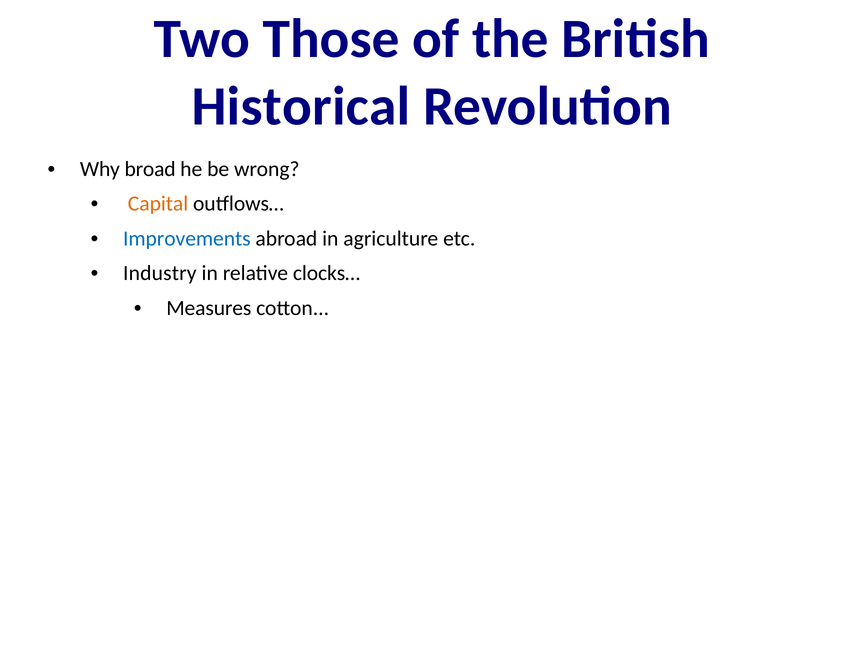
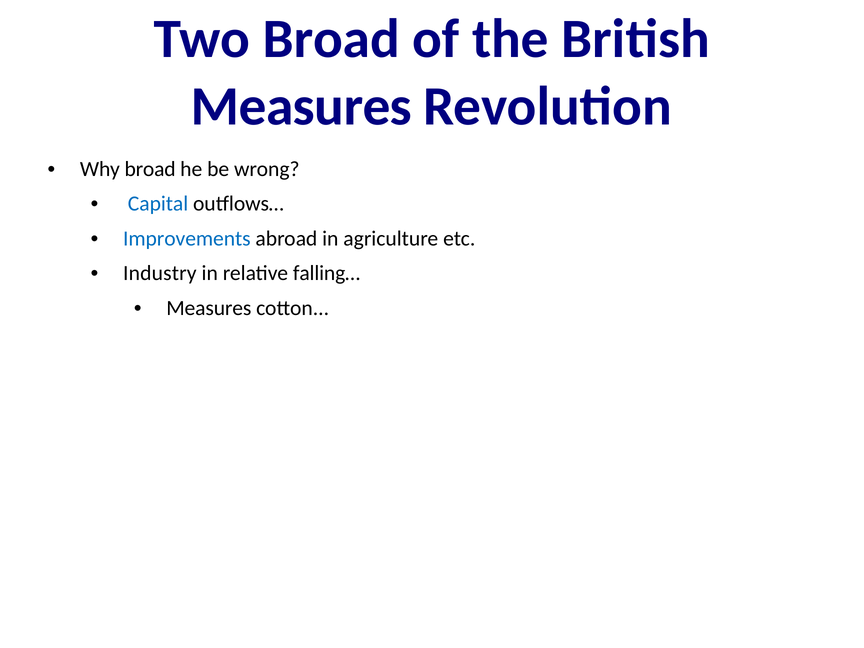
Two Those: Those -> Broad
Historical at (301, 106): Historical -> Measures
Capital colour: orange -> blue
clocks…: clocks… -> falling…
